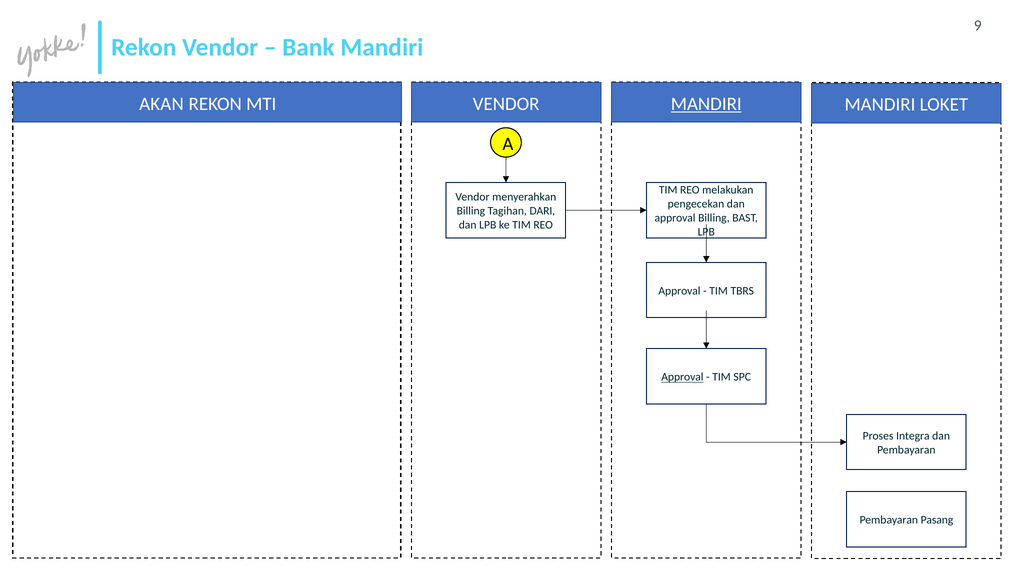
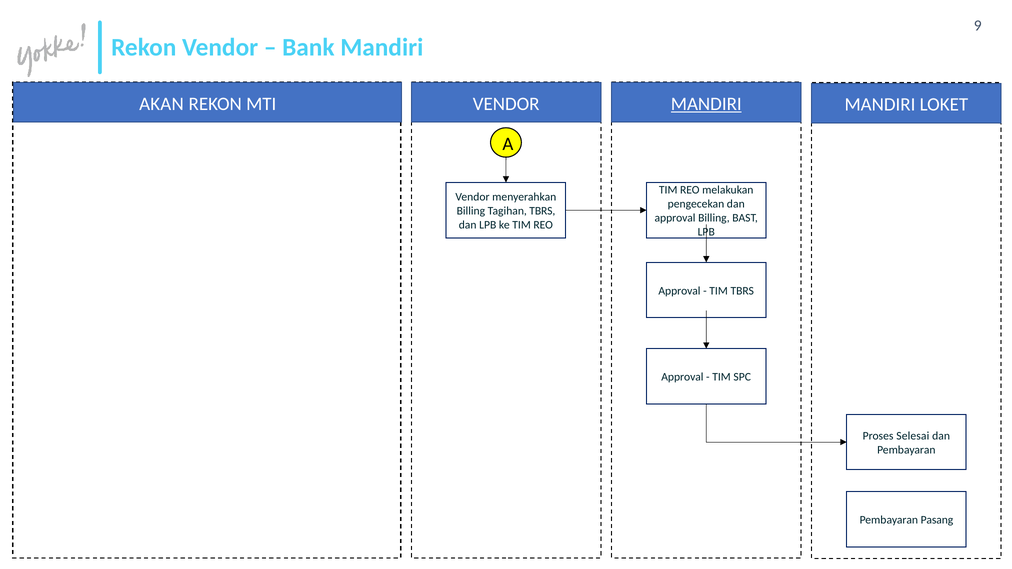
Tagihan DARI: DARI -> TBRS
Approval at (682, 377) underline: present -> none
Integra: Integra -> Selesai
